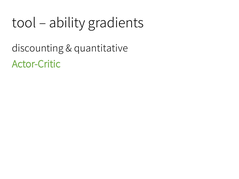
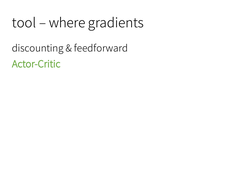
ability: ability -> where
quantitative: quantitative -> feedforward
